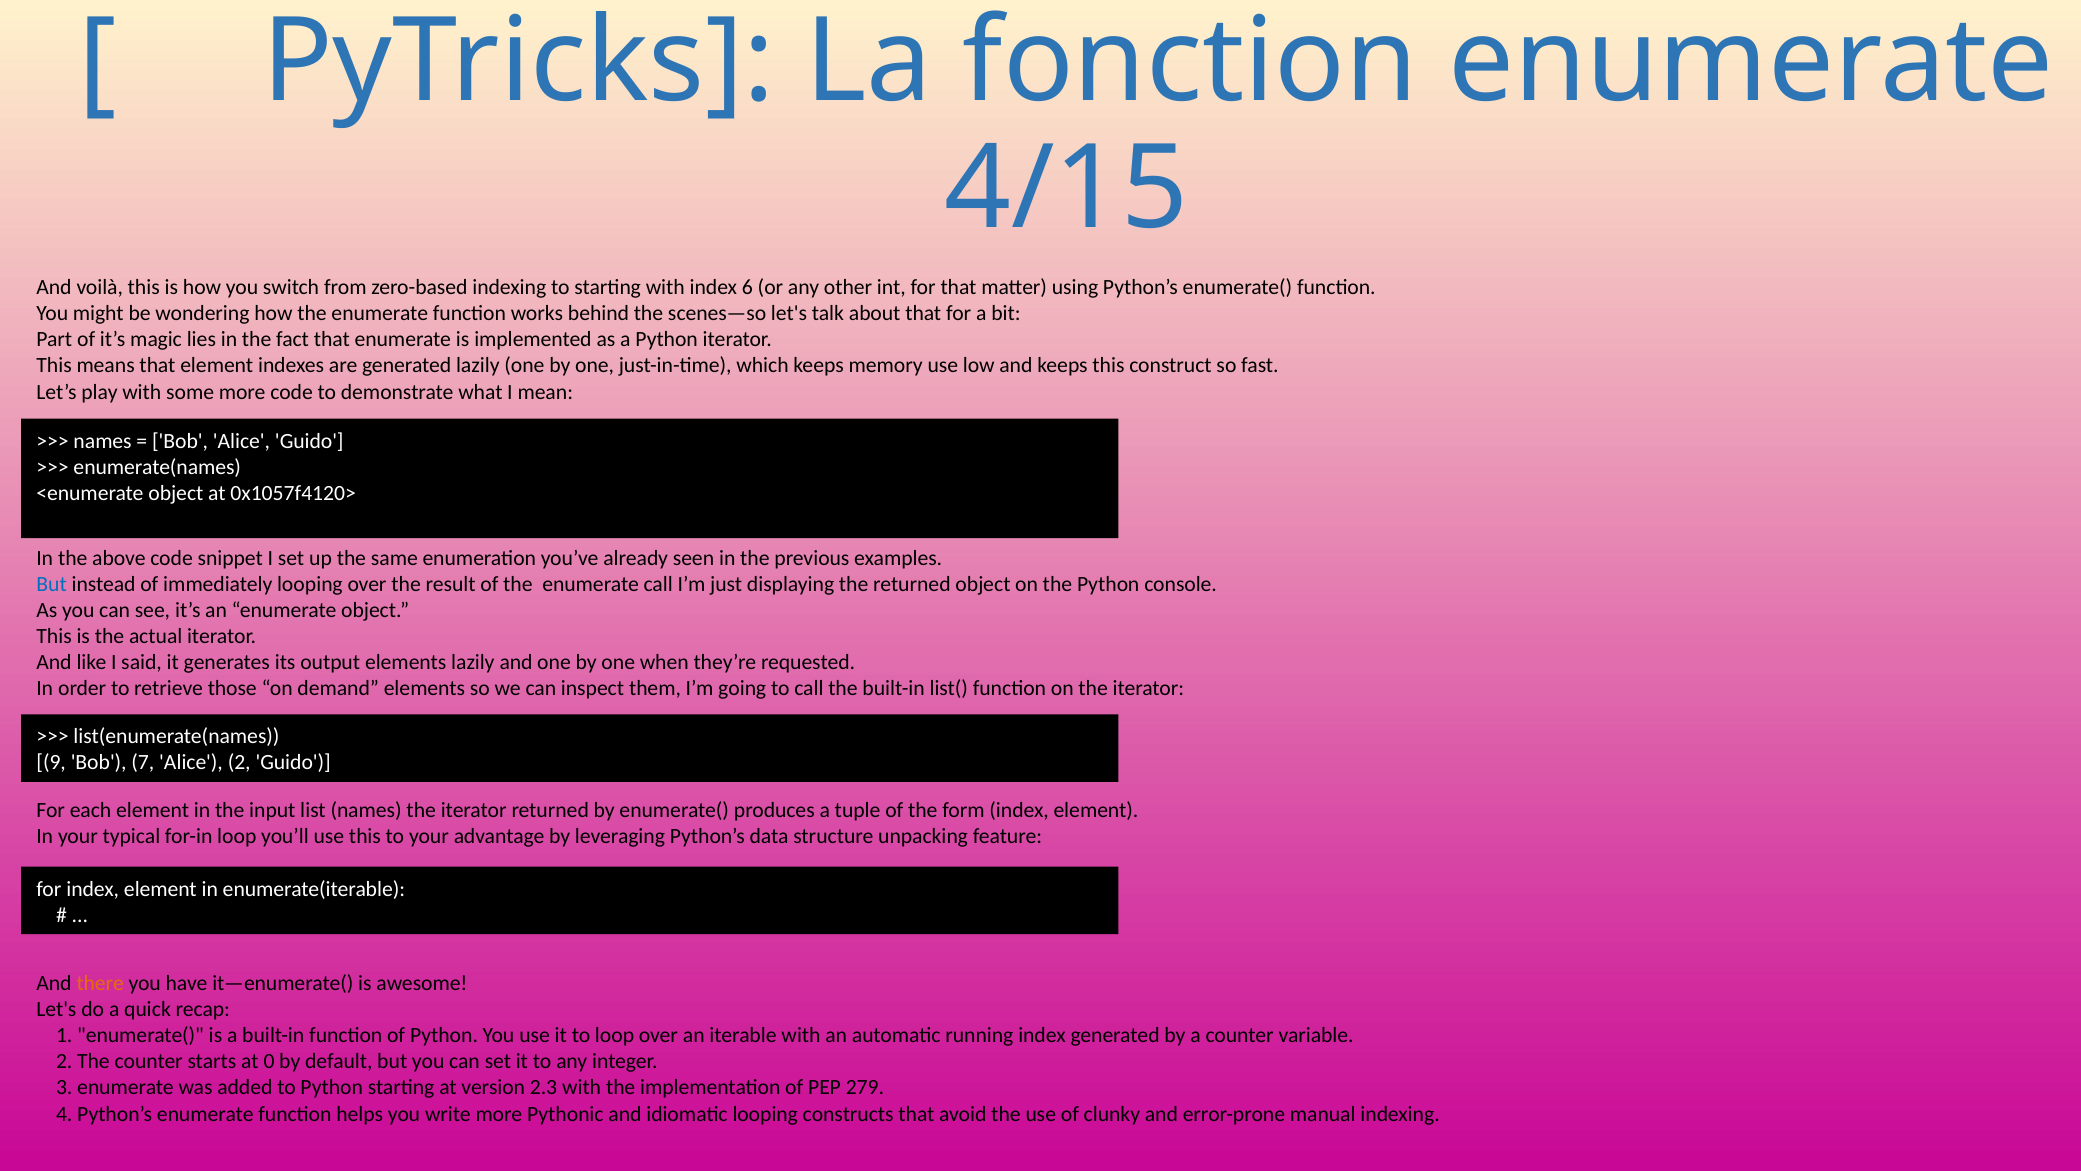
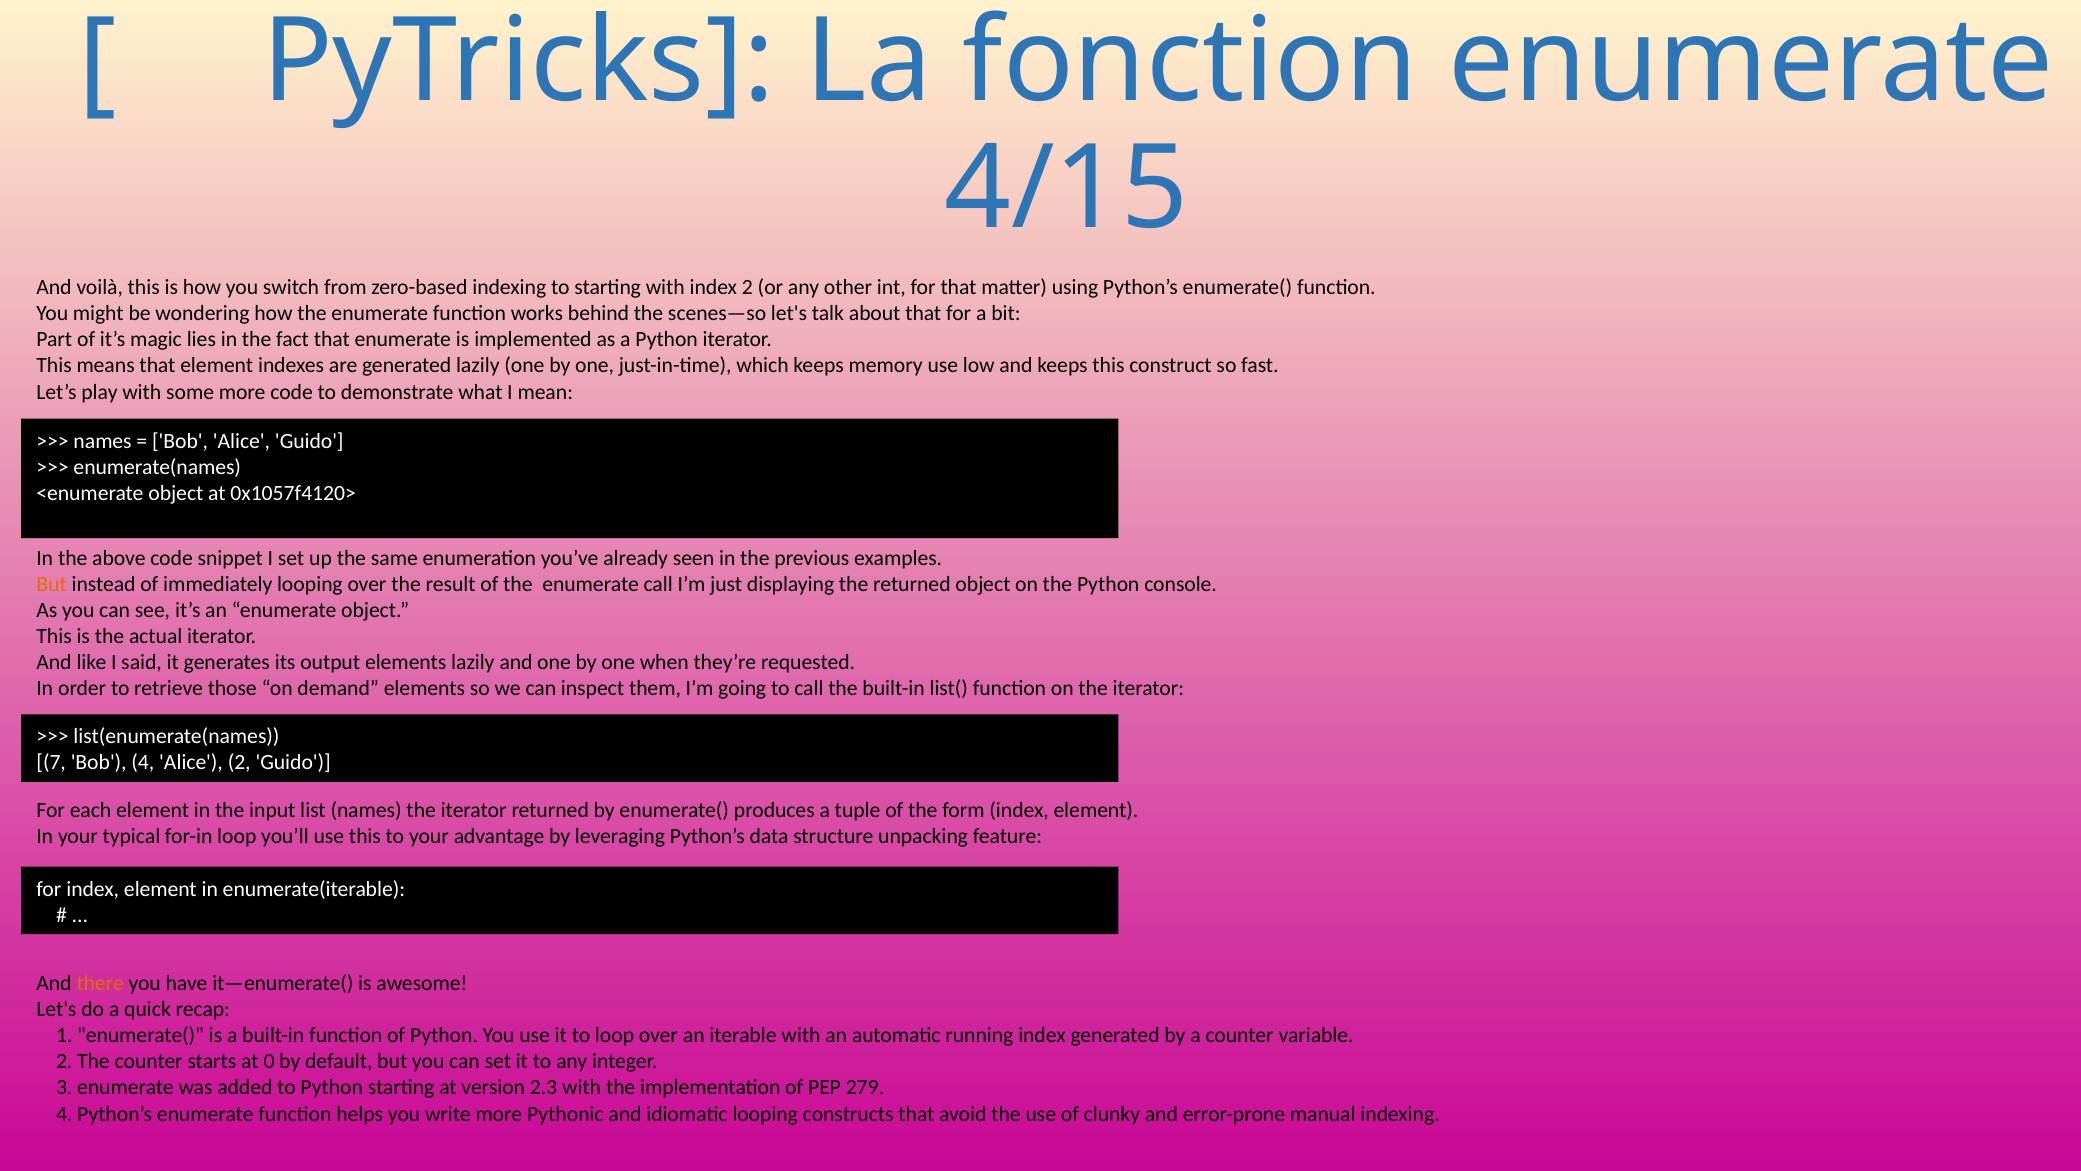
index 6: 6 -> 2
But at (52, 584) colour: blue -> orange
9: 9 -> 7
Bob 7: 7 -> 4
